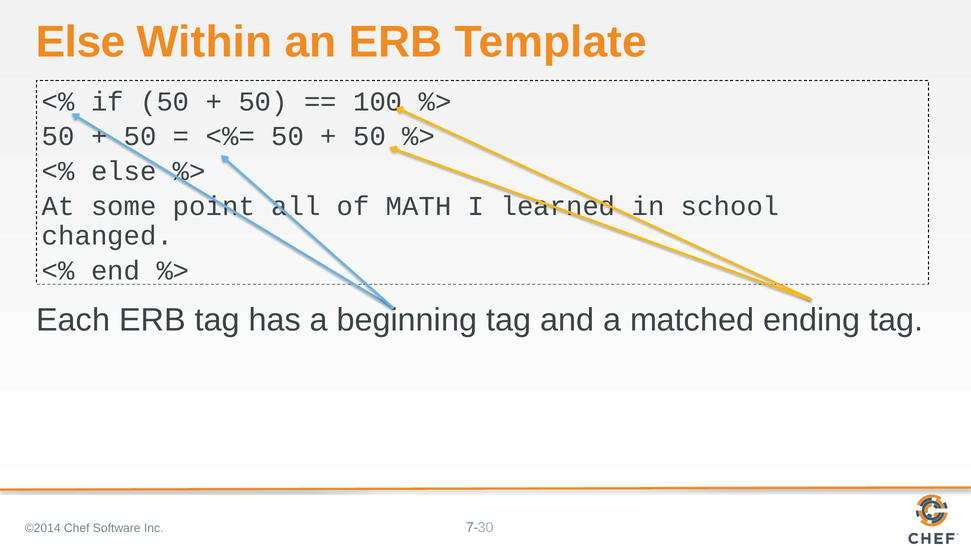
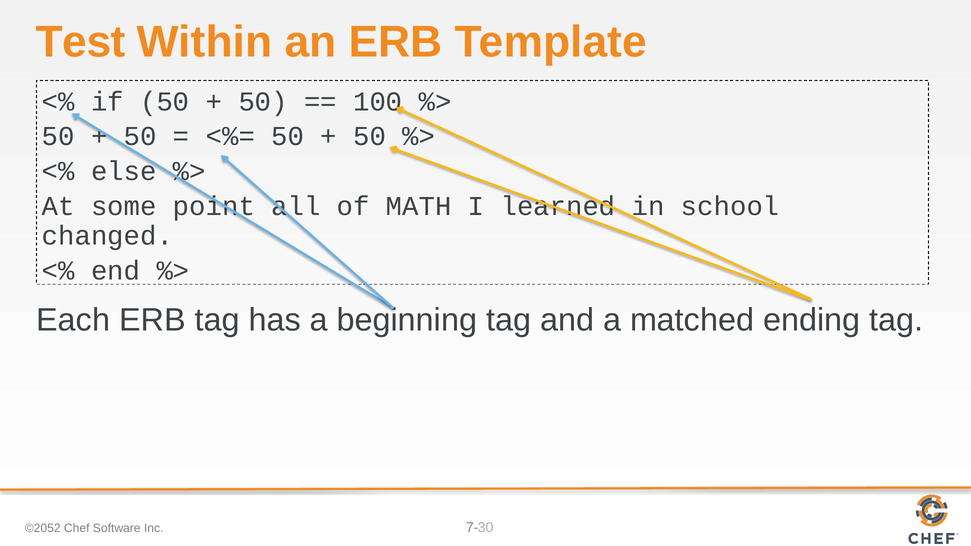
Else at (81, 42): Else -> Test
©2014: ©2014 -> ©2052
